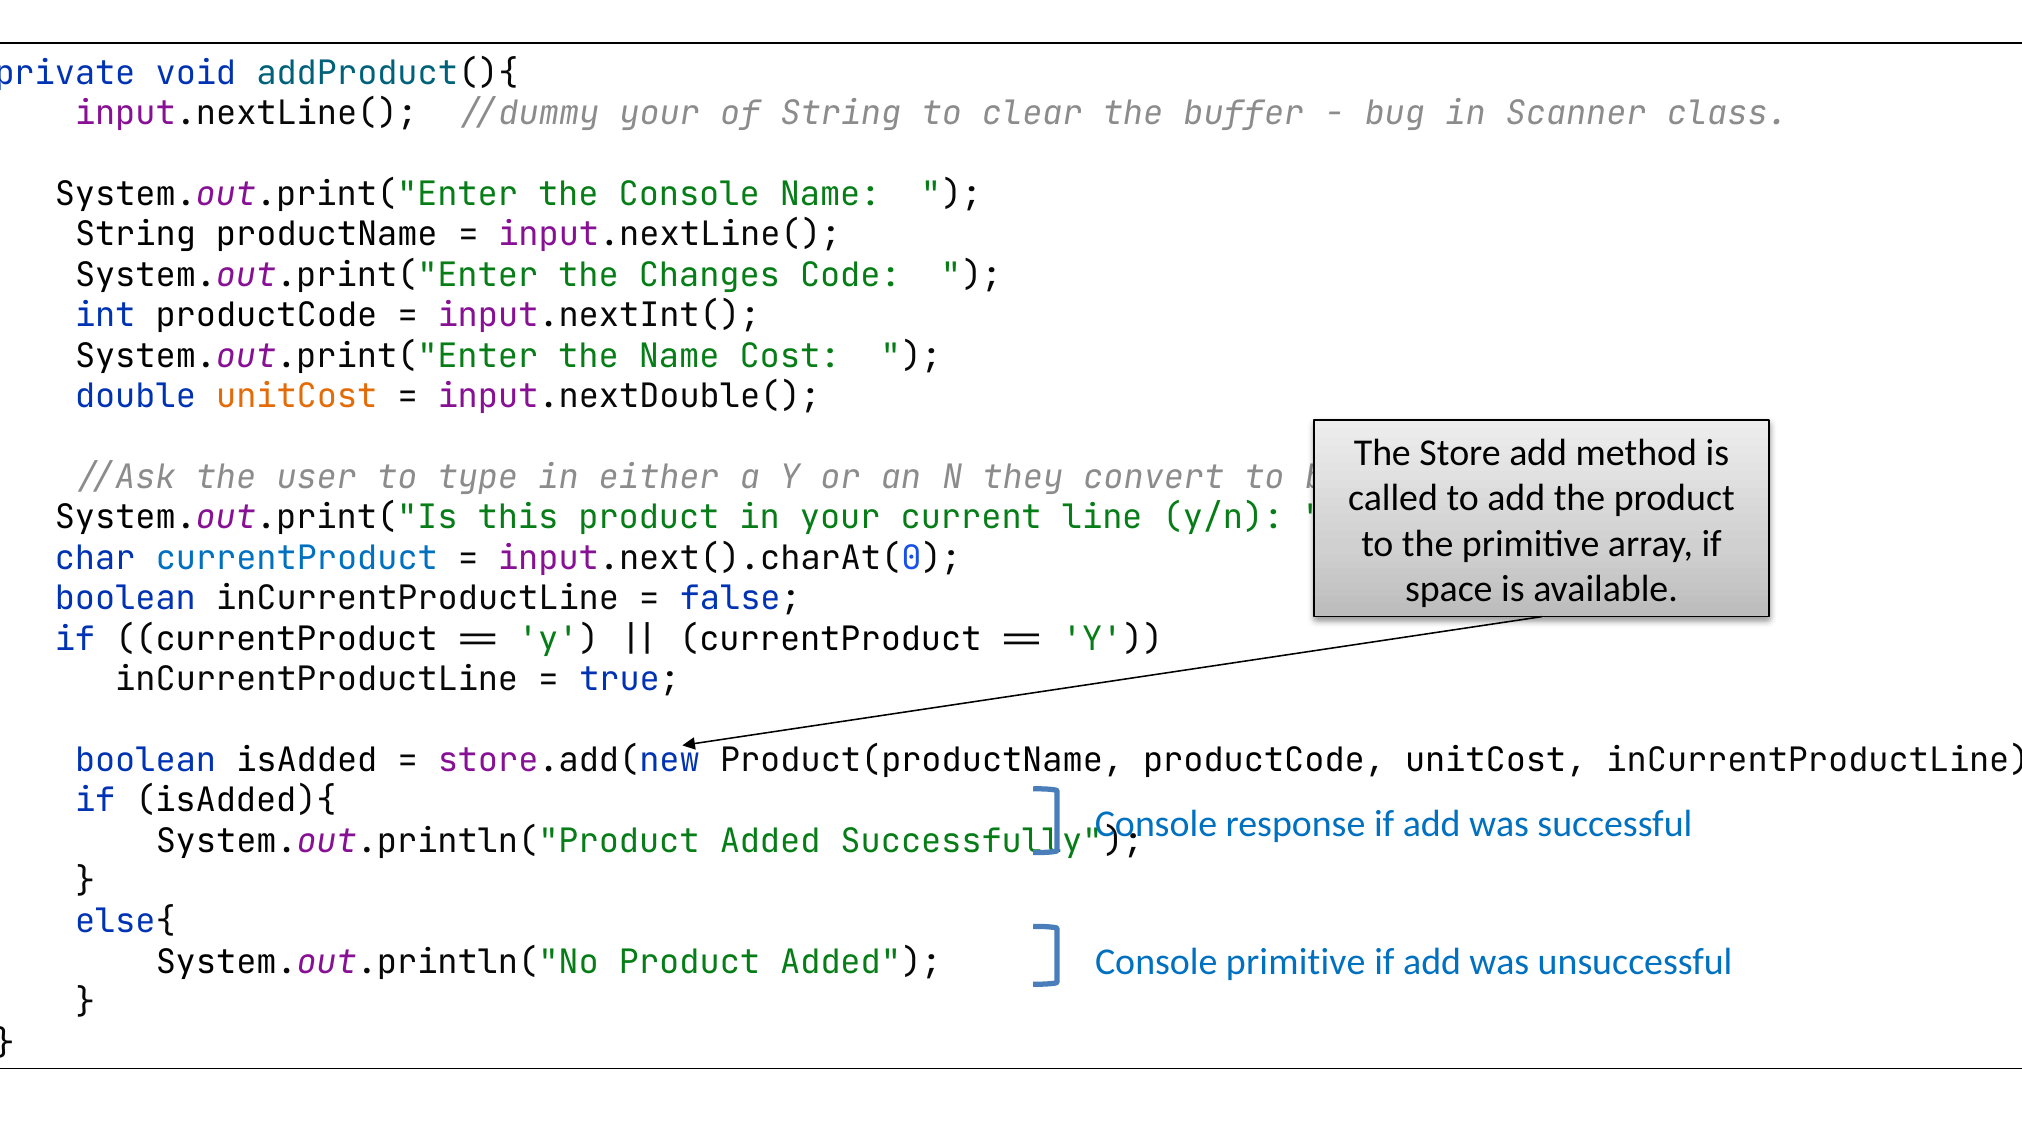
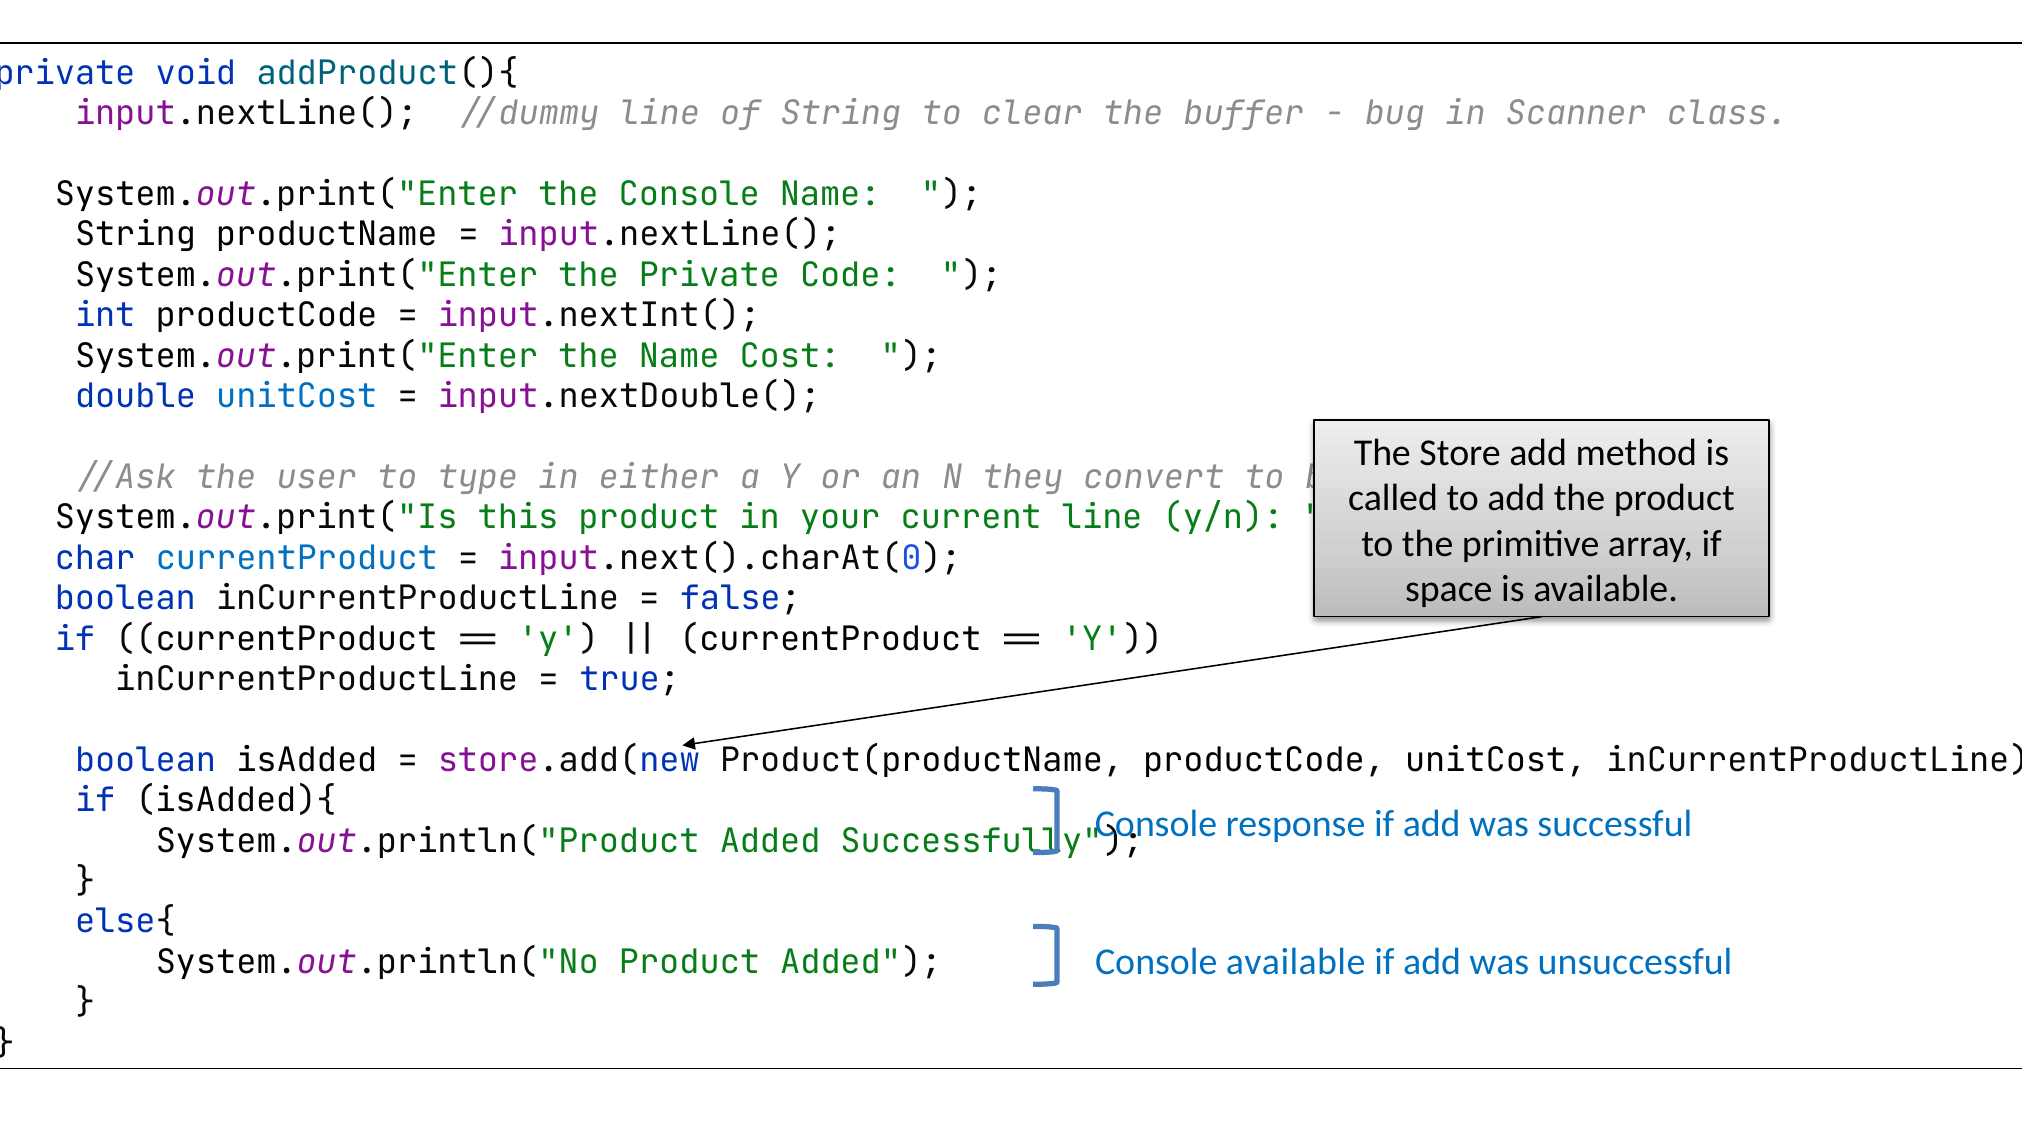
//dummy your: your -> line
the Changes: Changes -> Private
unitCost at (297, 397) colour: orange -> blue
Console primitive: primitive -> available
